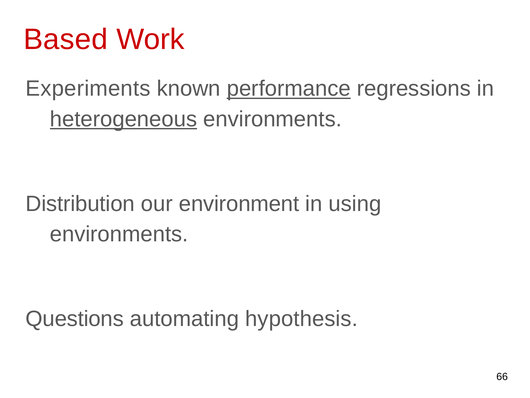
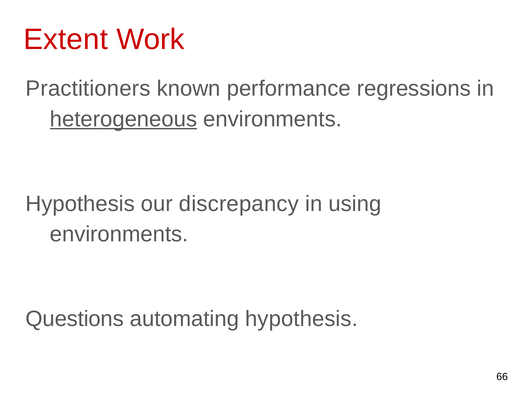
Based: Based -> Extent
Experiments: Experiments -> Practitioners
performance underline: present -> none
Distribution at (80, 204): Distribution -> Hypothesis
environment: environment -> discrepancy
